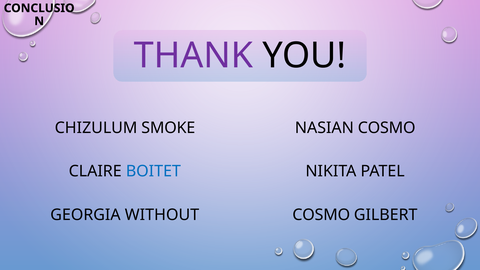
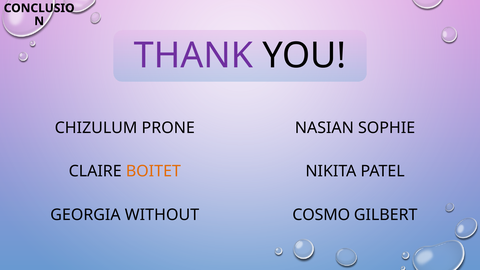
SMOKE: SMOKE -> PRONE
NASIAN COSMO: COSMO -> SOPHIE
BOITET colour: blue -> orange
